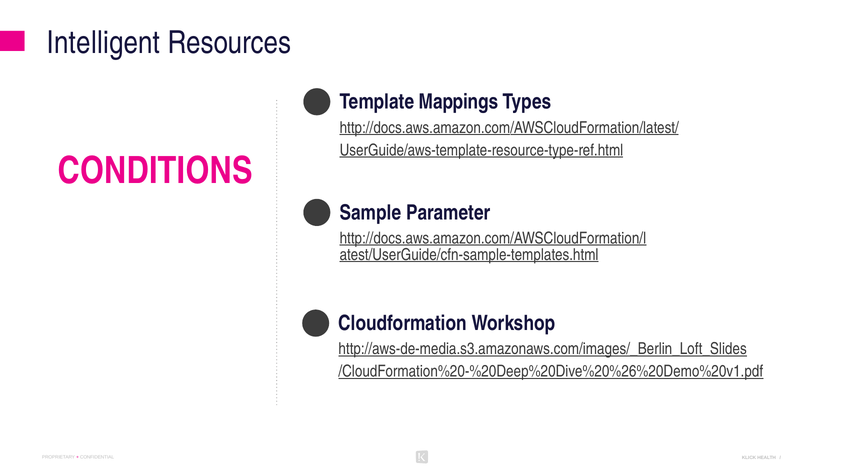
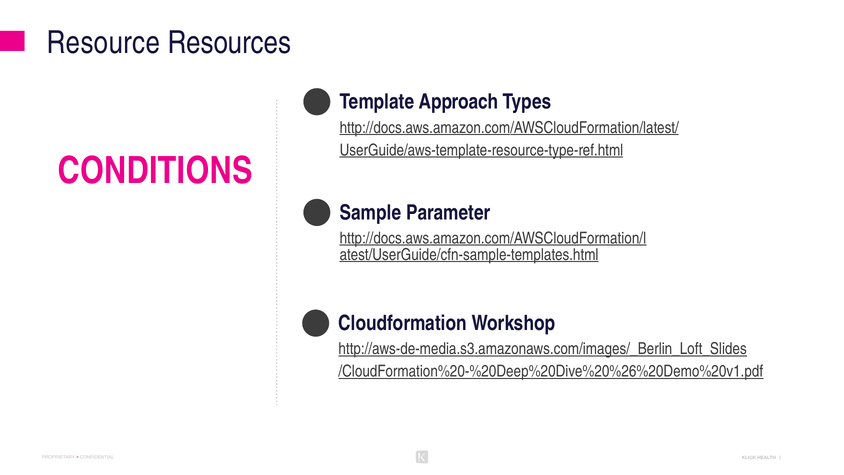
Intelligent: Intelligent -> Resource
Mappings: Mappings -> Approach
